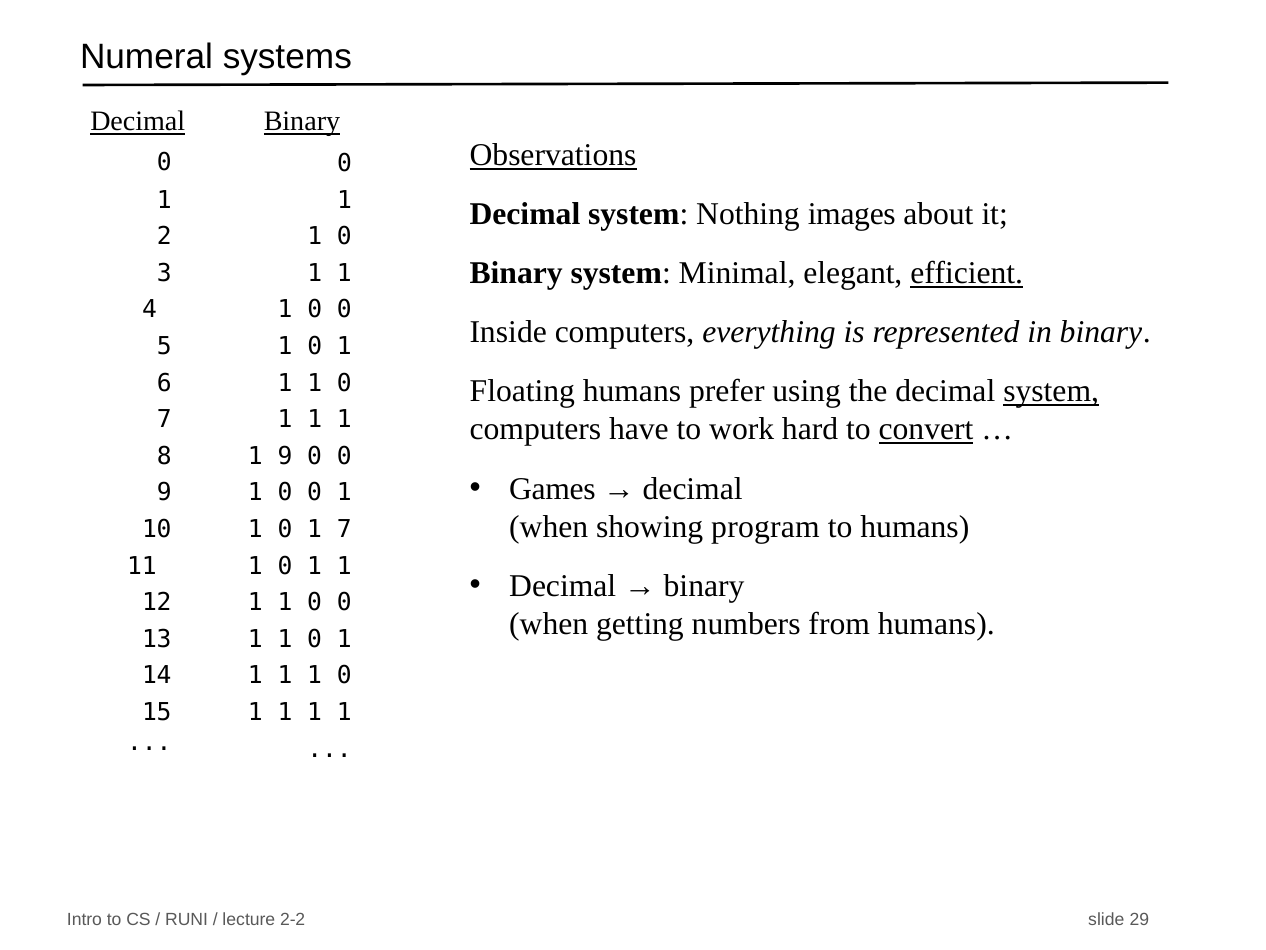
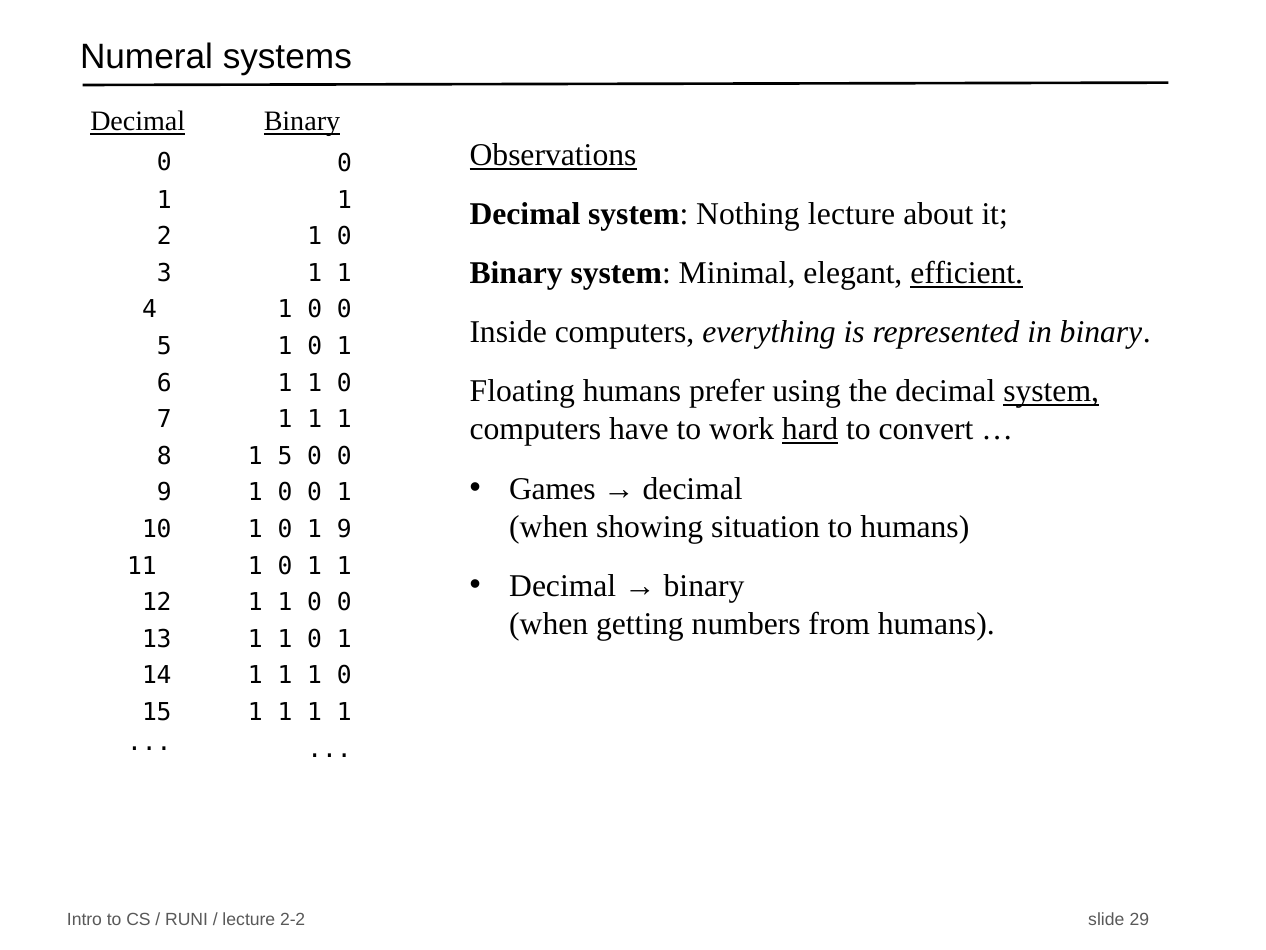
Nothing images: images -> lecture
hard underline: none -> present
convert underline: present -> none
1 9: 9 -> 5
program: program -> situation
1 7: 7 -> 9
